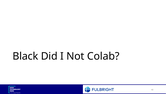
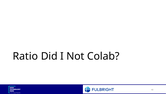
Black: Black -> Ratio
